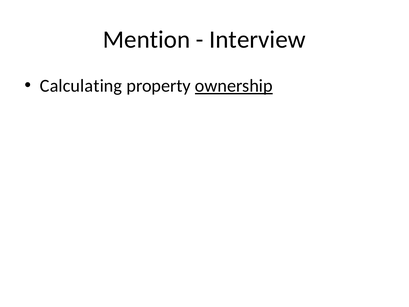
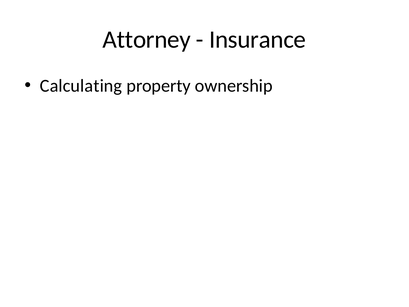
Mention: Mention -> Attorney
Interview: Interview -> Insurance
ownership underline: present -> none
